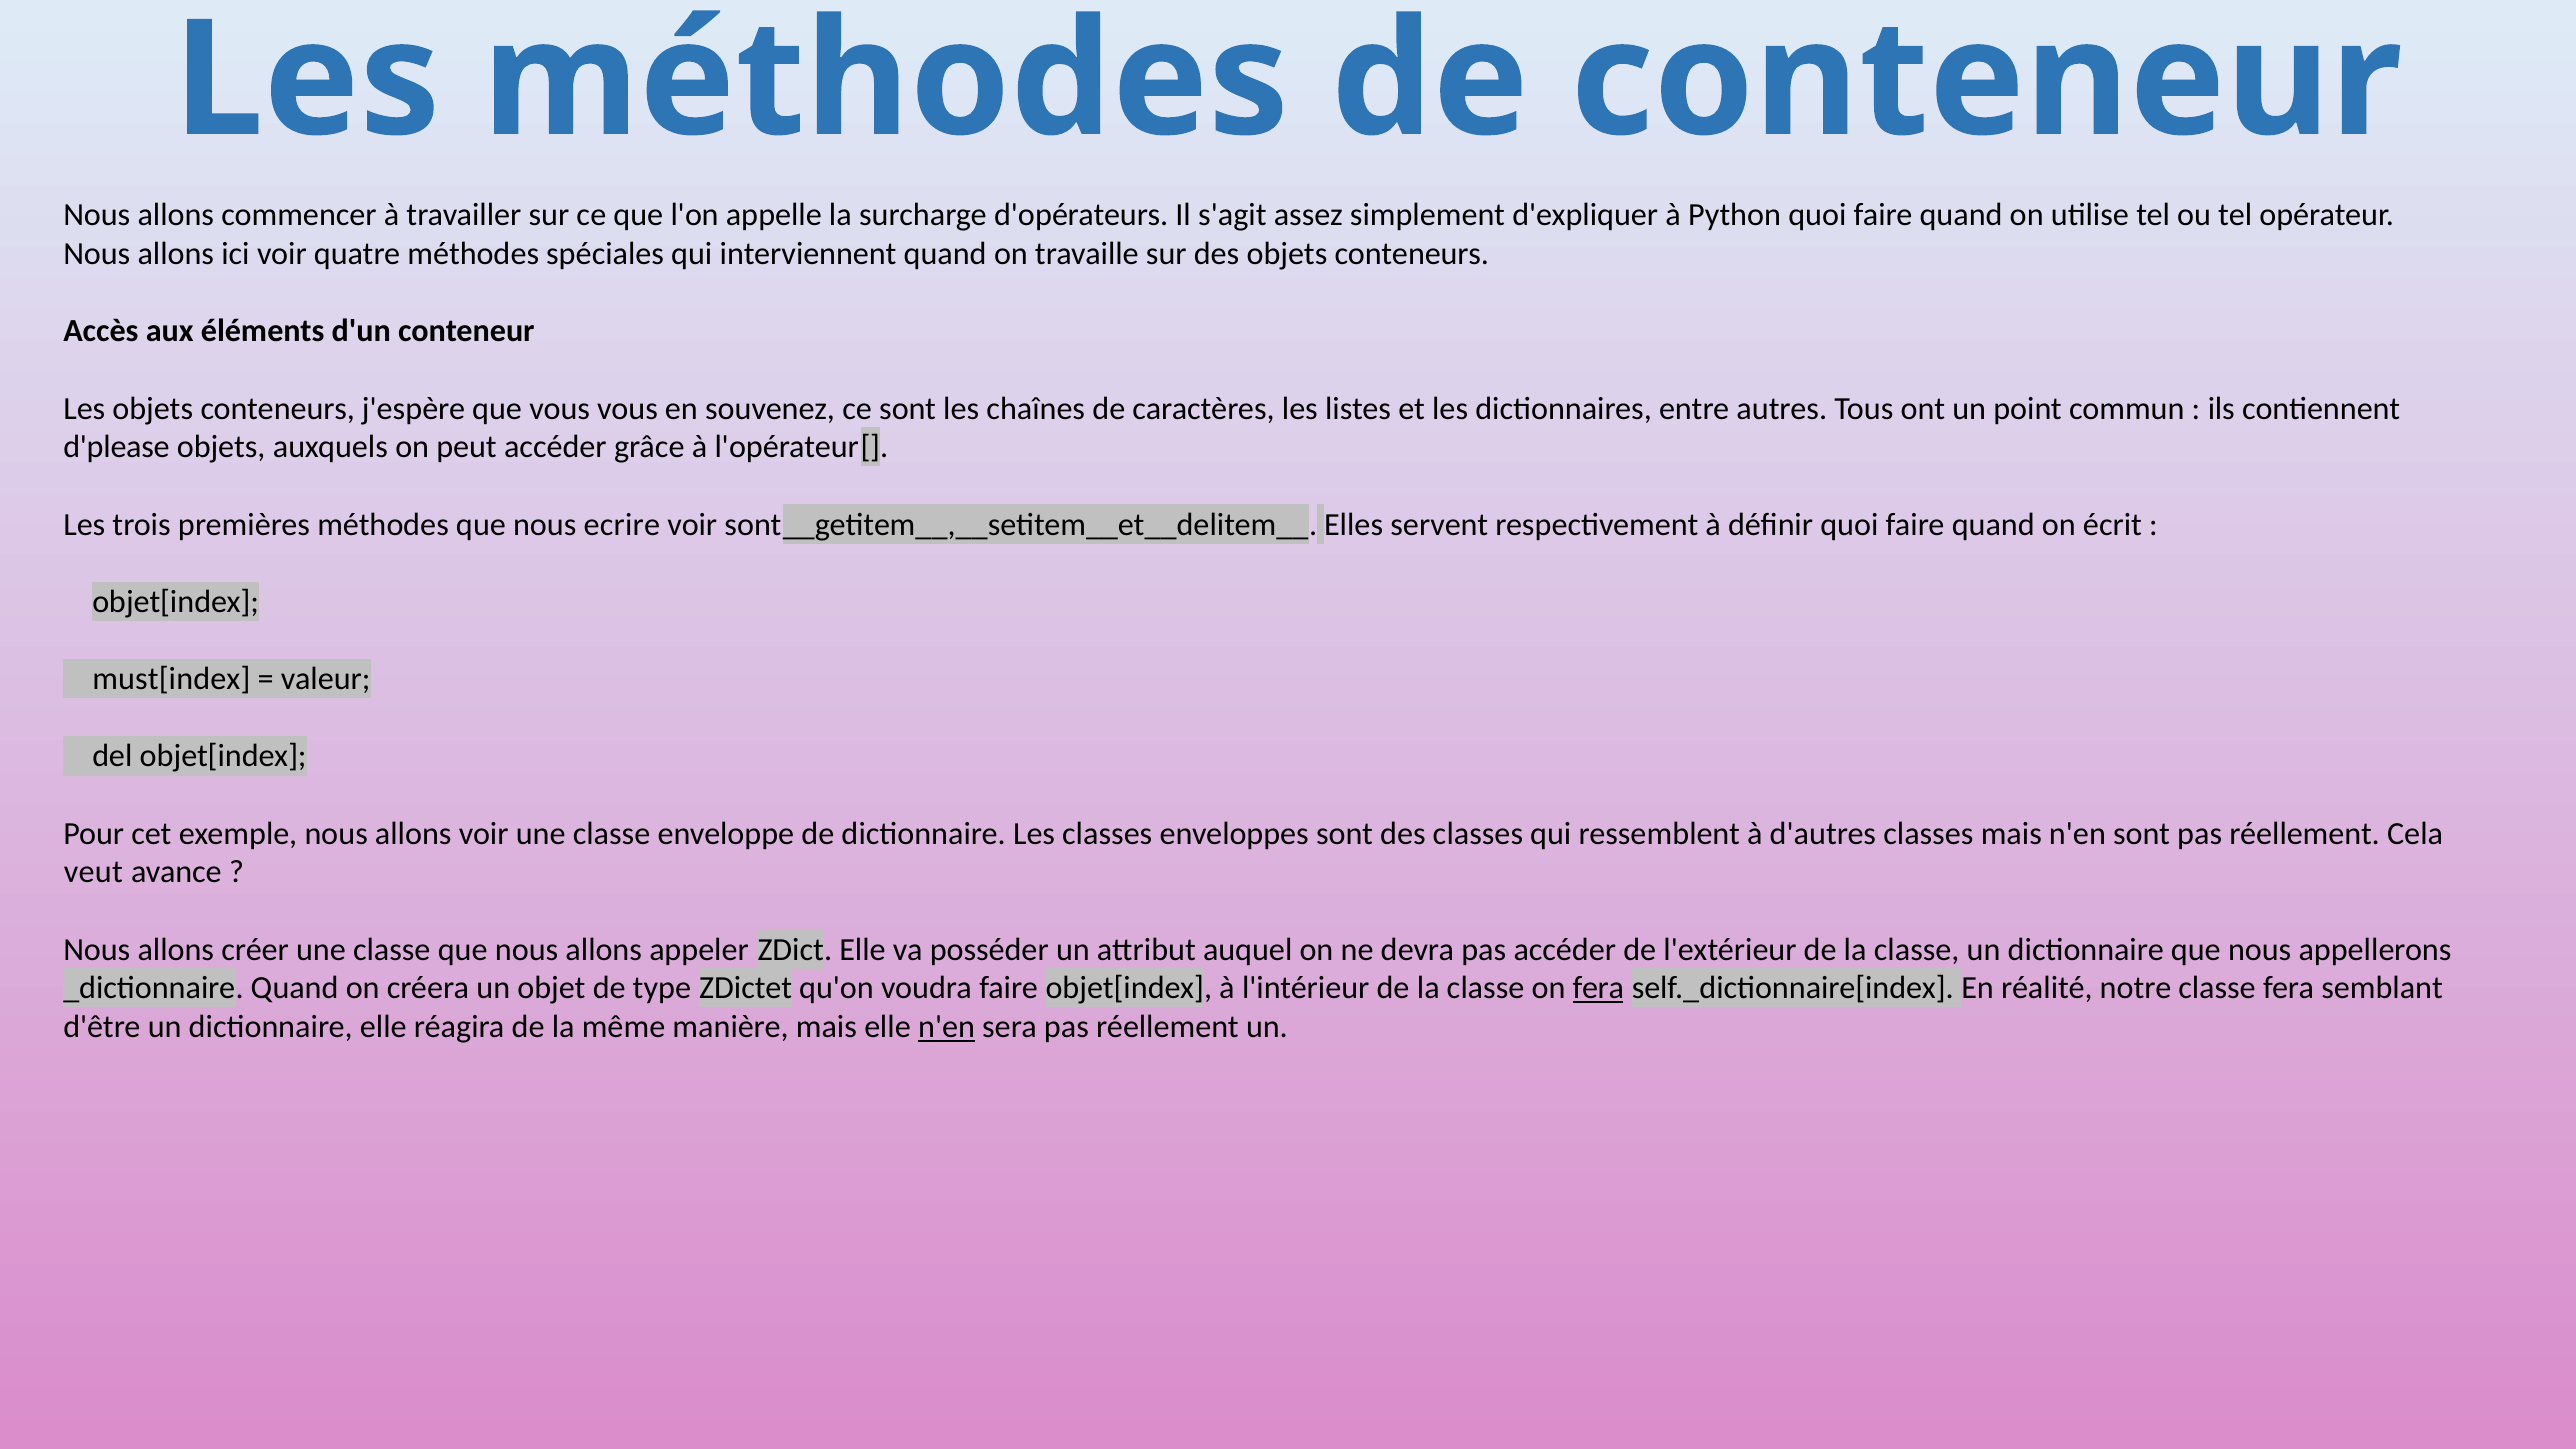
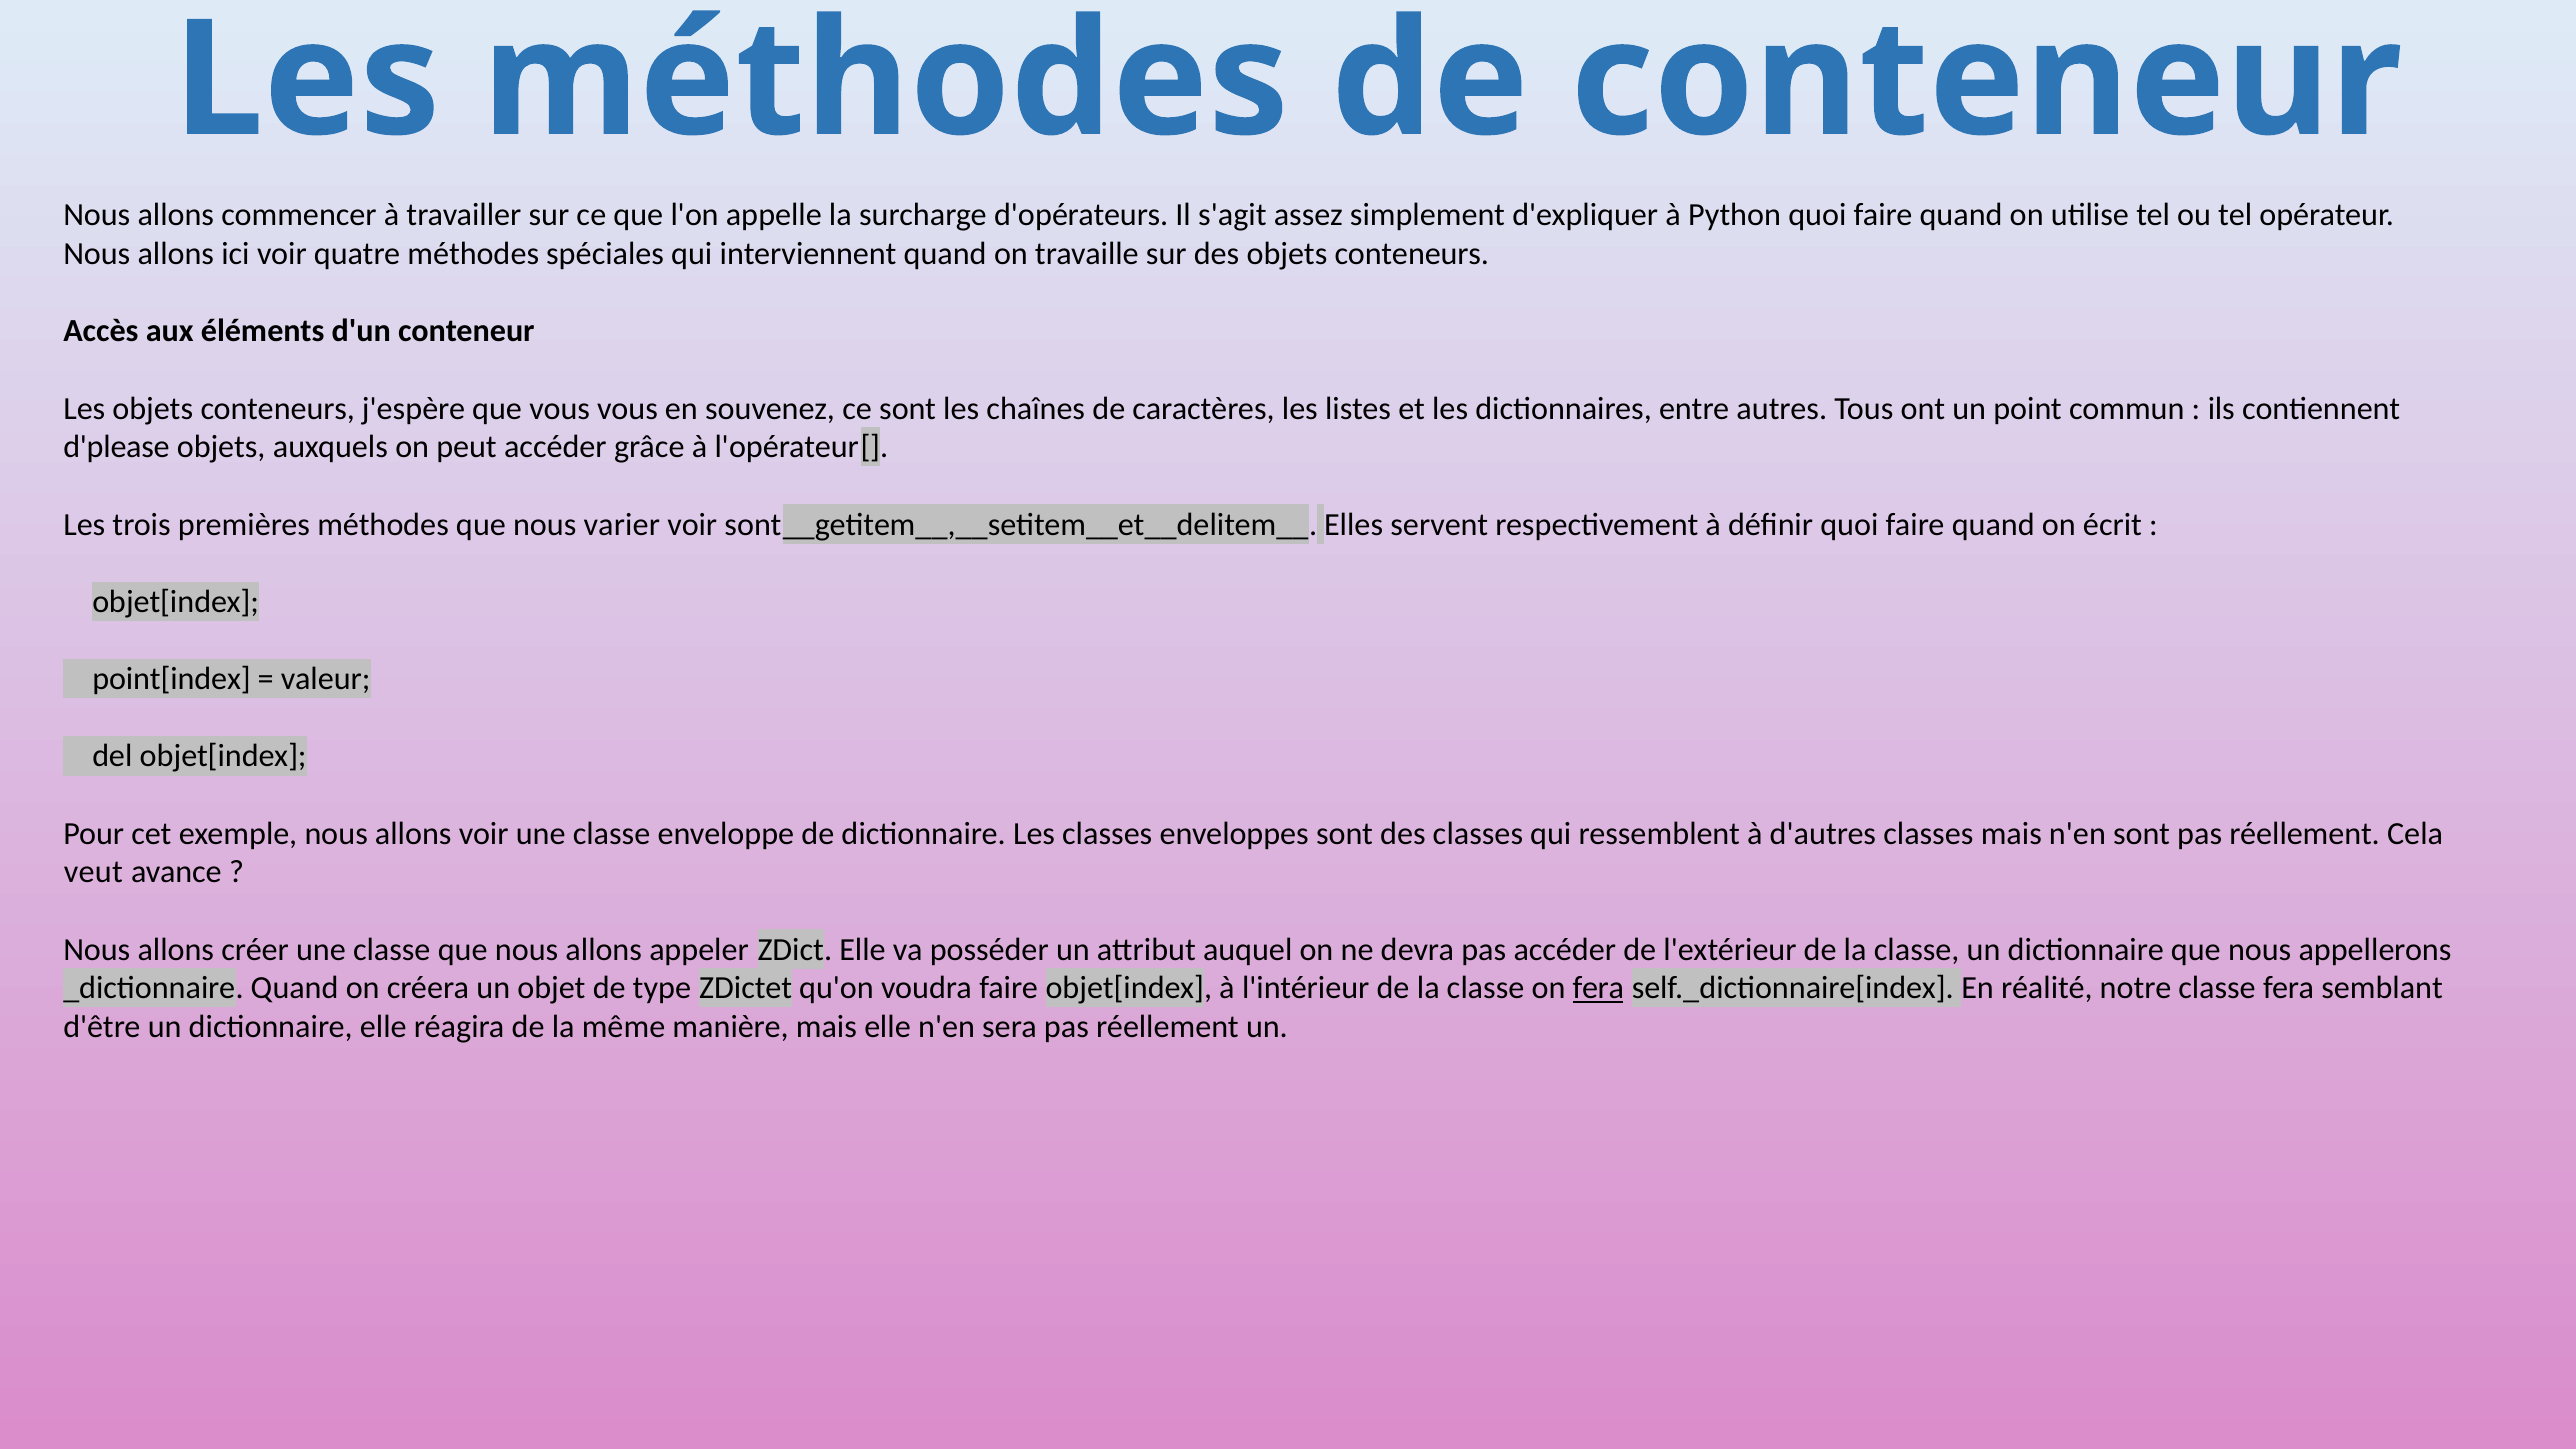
ecrire: ecrire -> varier
must[index: must[index -> point[index
n'en at (947, 1027) underline: present -> none
